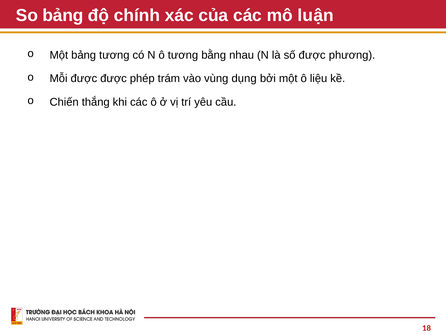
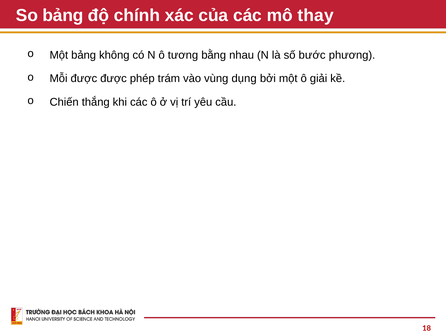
luận: luận -> thay
bảng tương: tương -> không
số được: được -> bước
liệu: liệu -> giải
